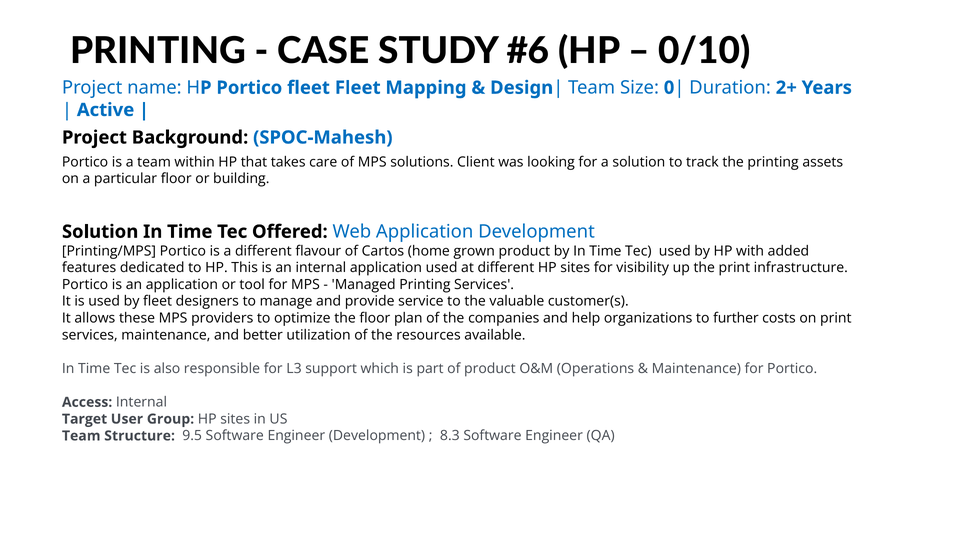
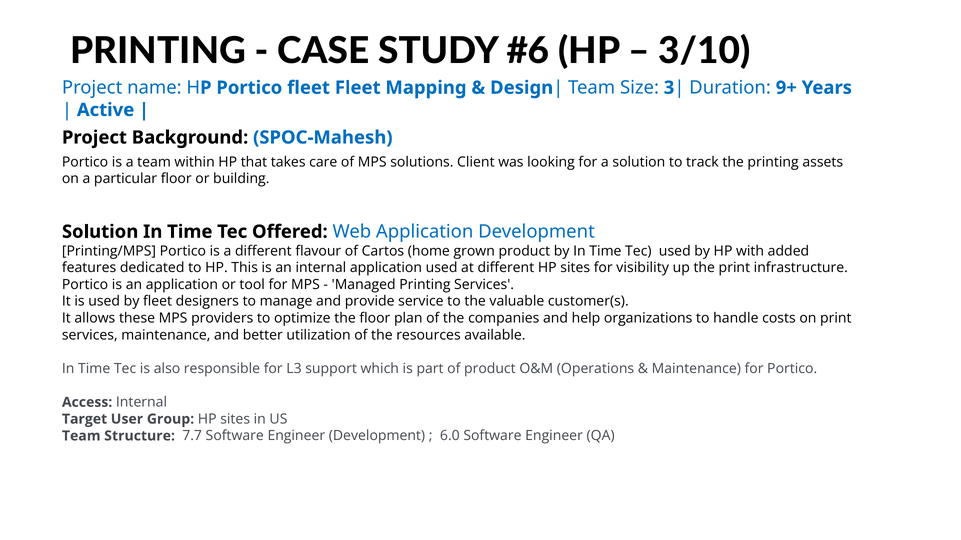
0/10: 0/10 -> 3/10
0: 0 -> 3
2+: 2+ -> 9+
further: further -> handle
9.5: 9.5 -> 7.7
8.3: 8.3 -> 6.0
